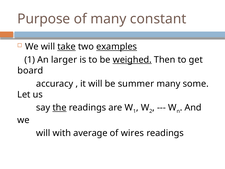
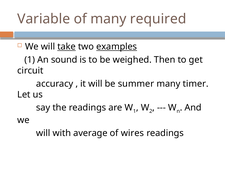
Purpose: Purpose -> Variable
constant: constant -> required
larger: larger -> sound
weighed underline: present -> none
board: board -> circuit
some: some -> timer
the underline: present -> none
